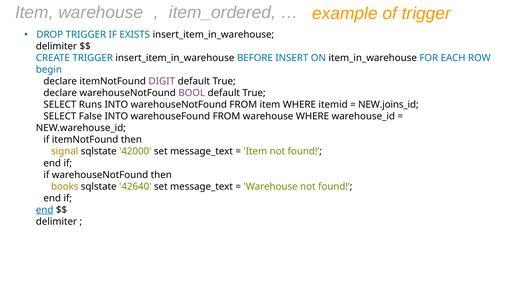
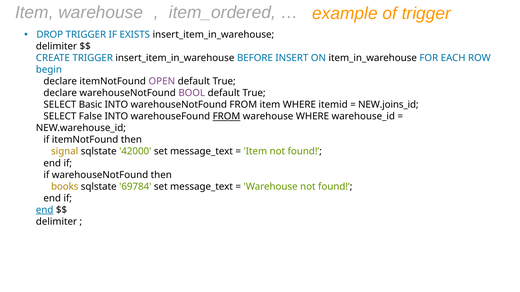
DIGIT: DIGIT -> OPEN
Runs: Runs -> Basic
FROM at (226, 117) underline: none -> present
42640: 42640 -> 69784
